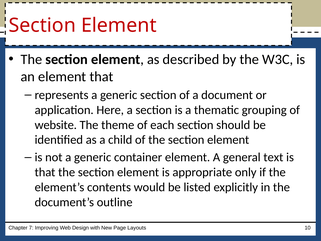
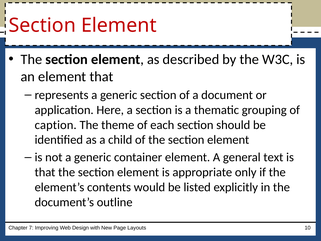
website: website -> caption
